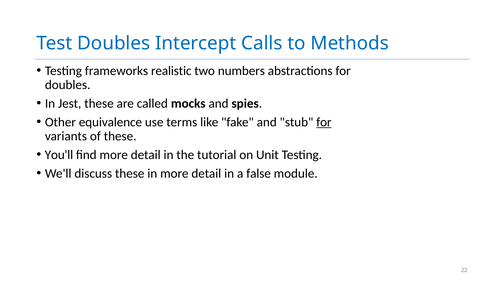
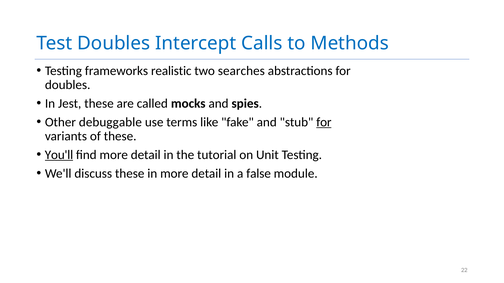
numbers: numbers -> searches
equivalence: equivalence -> debuggable
You'll underline: none -> present
